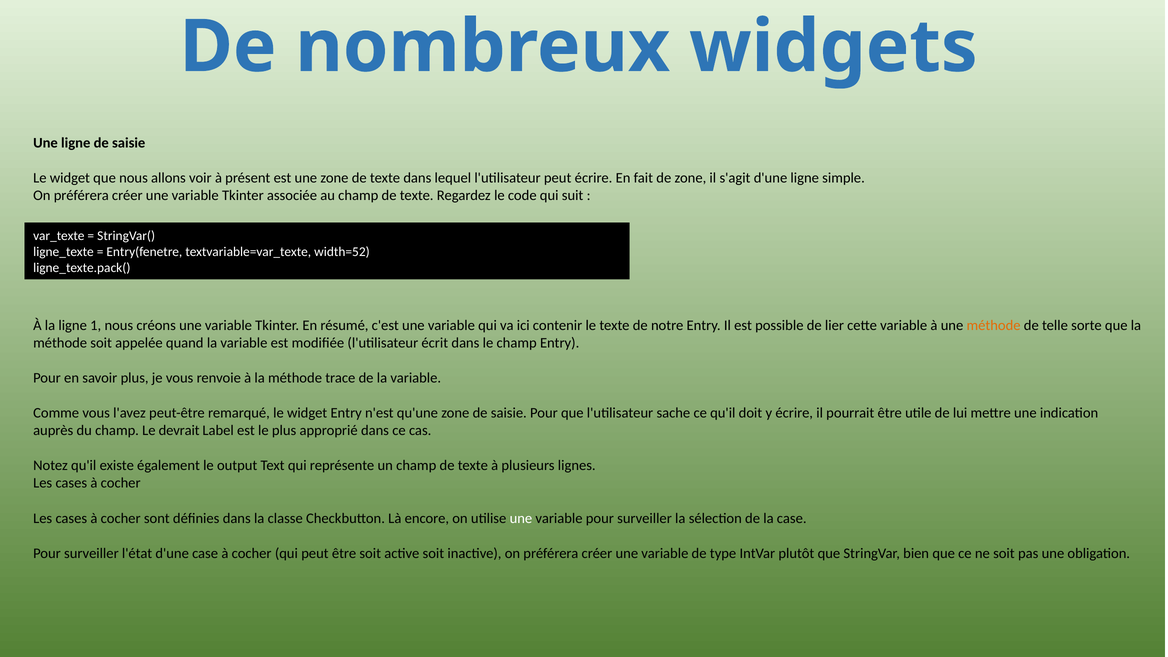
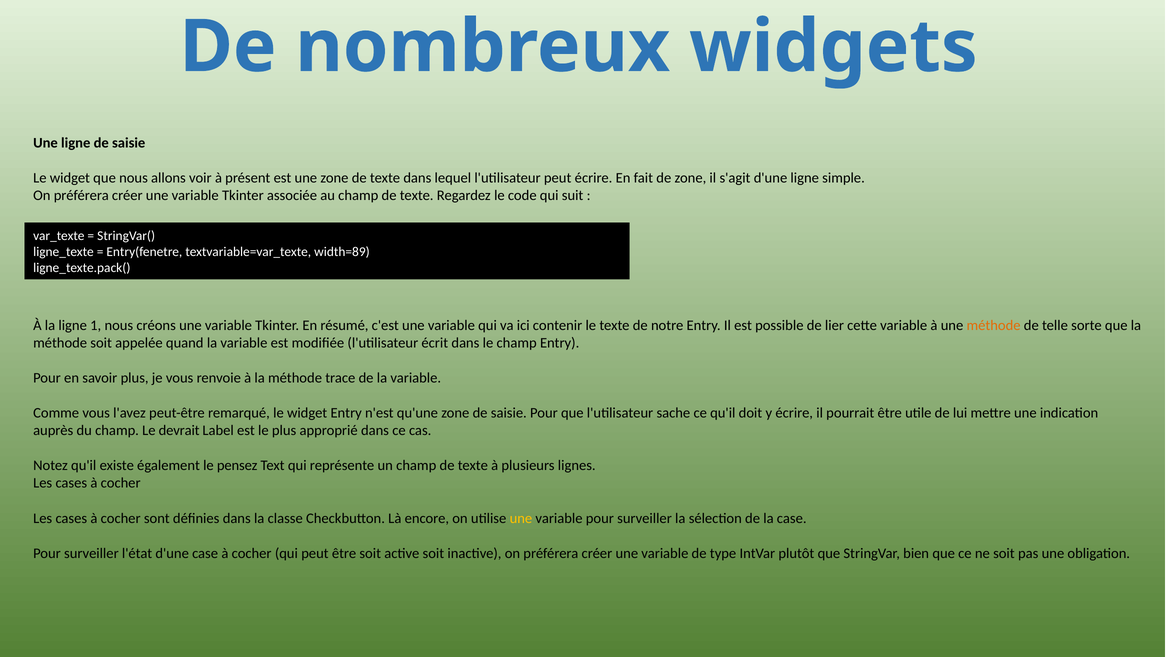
width=52: width=52 -> width=89
output: output -> pensez
une at (521, 518) colour: white -> yellow
